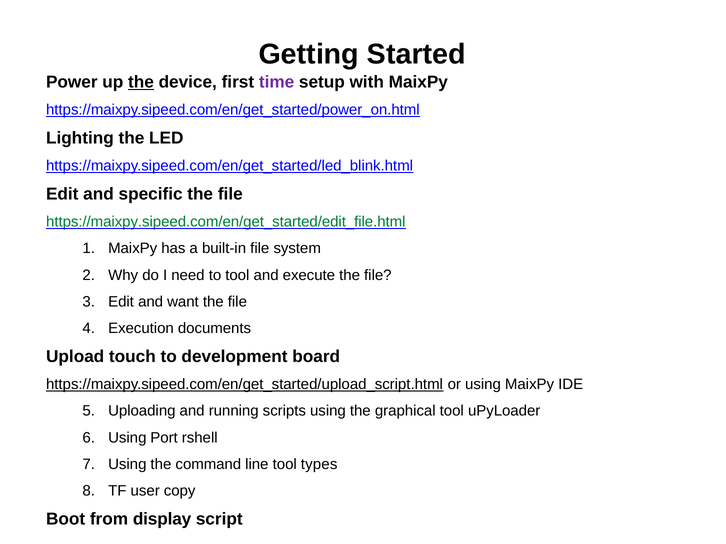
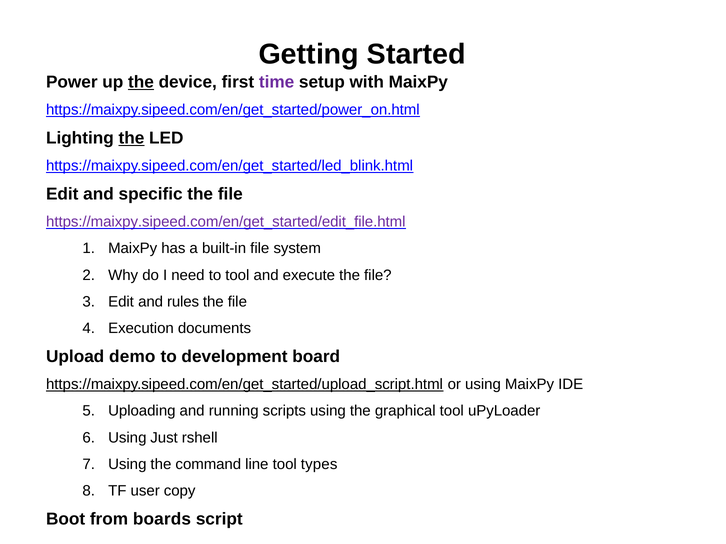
the at (131, 138) underline: none -> present
https://maixpy.sipeed.com/en/get_started/edit_file.html colour: green -> purple
want: want -> rules
touch: touch -> demo
Port: Port -> Just
display: display -> boards
